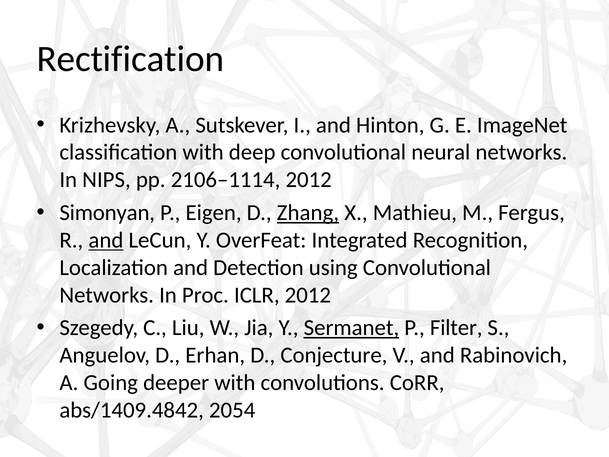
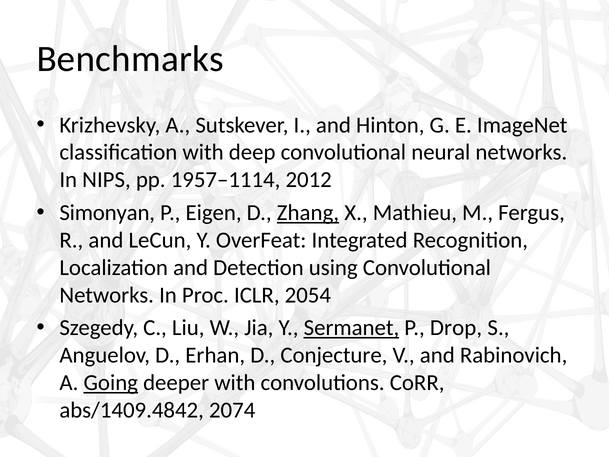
Rectification: Rectification -> Benchmarks
2106–1114: 2106–1114 -> 1957–1114
and at (106, 240) underline: present -> none
ICLR 2012: 2012 -> 2054
Filter: Filter -> Drop
Going underline: none -> present
2054: 2054 -> 2074
